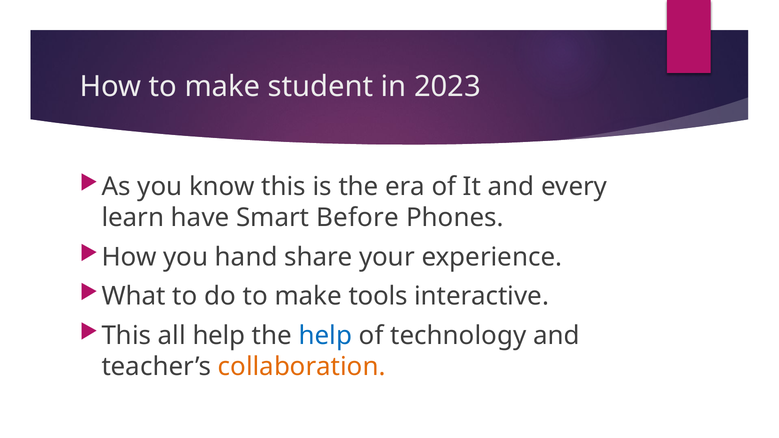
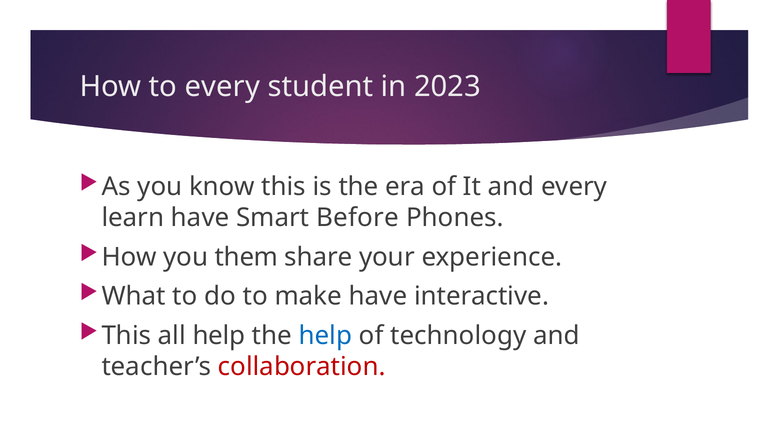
How to make: make -> every
hand: hand -> them
make tools: tools -> have
collaboration colour: orange -> red
